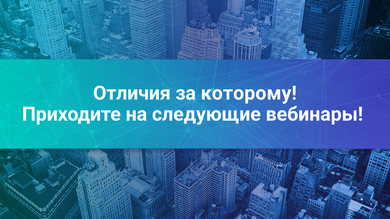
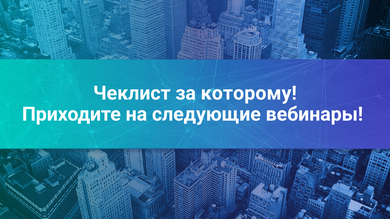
Отличия: Отличия -> Чеклист
